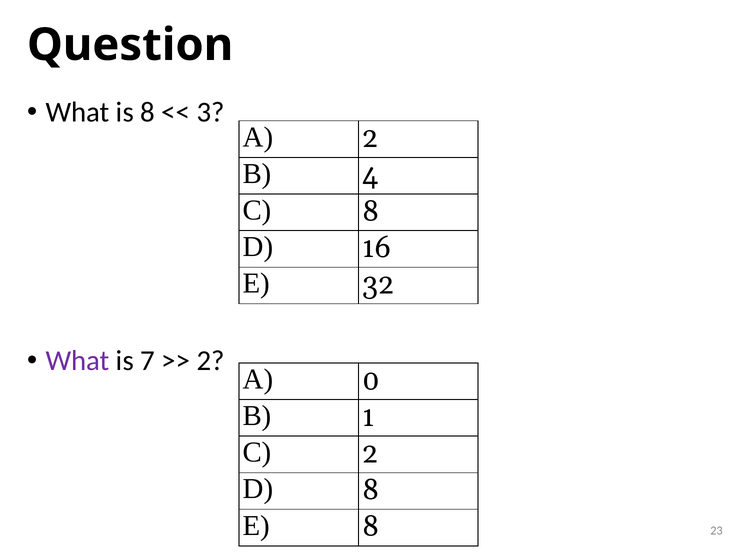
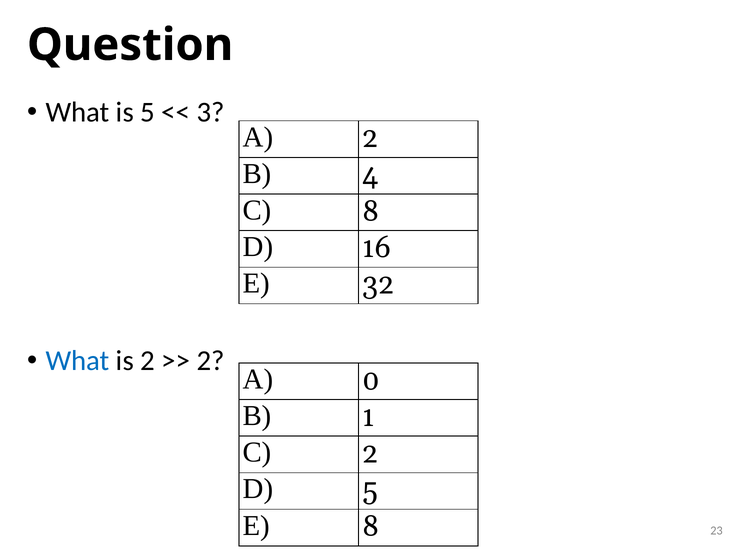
is 8: 8 -> 5
What at (78, 361) colour: purple -> blue
is 7: 7 -> 2
D 8: 8 -> 5
